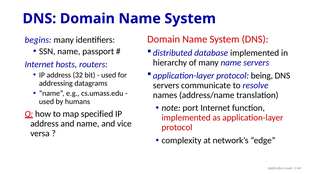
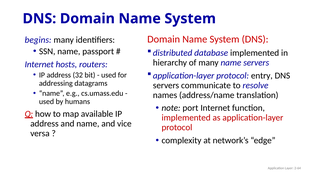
being: being -> entry
specified: specified -> available
